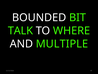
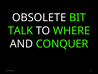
BOUNDED: BOUNDED -> OBSOLETE
MULTIPLE: MULTIPLE -> CONQUER
